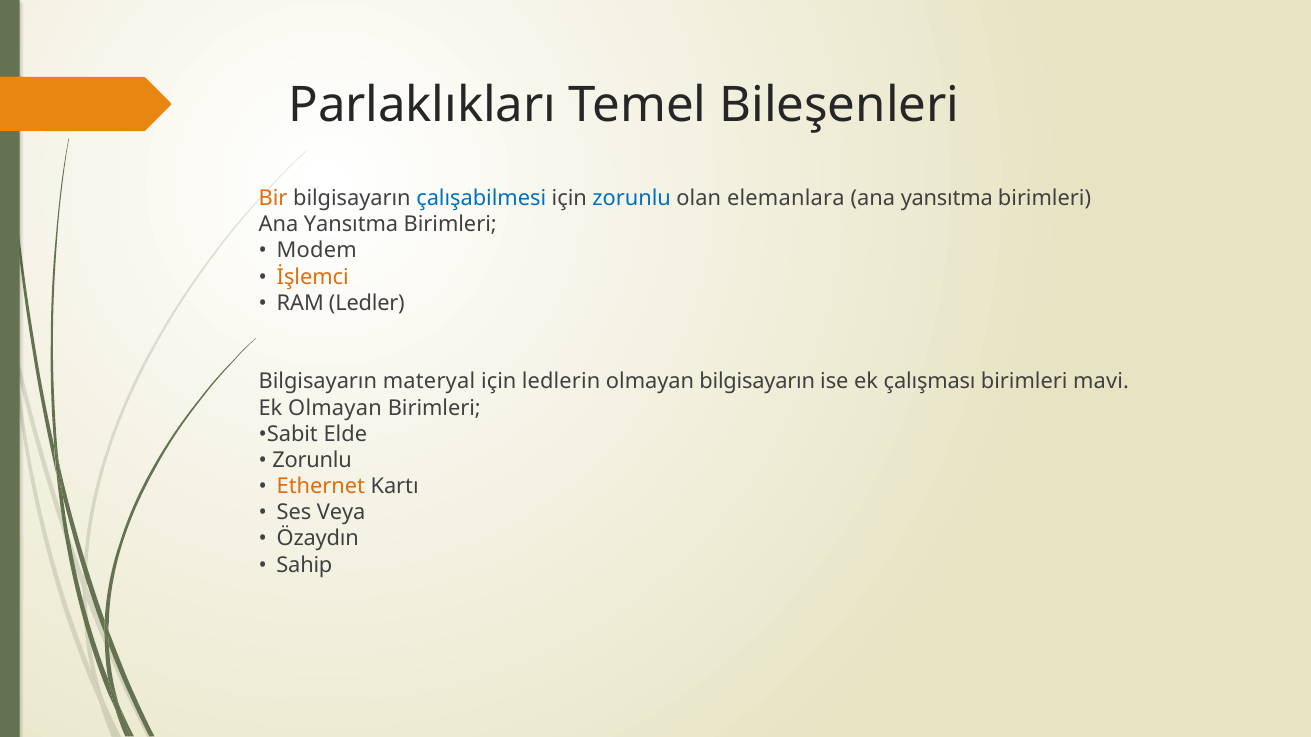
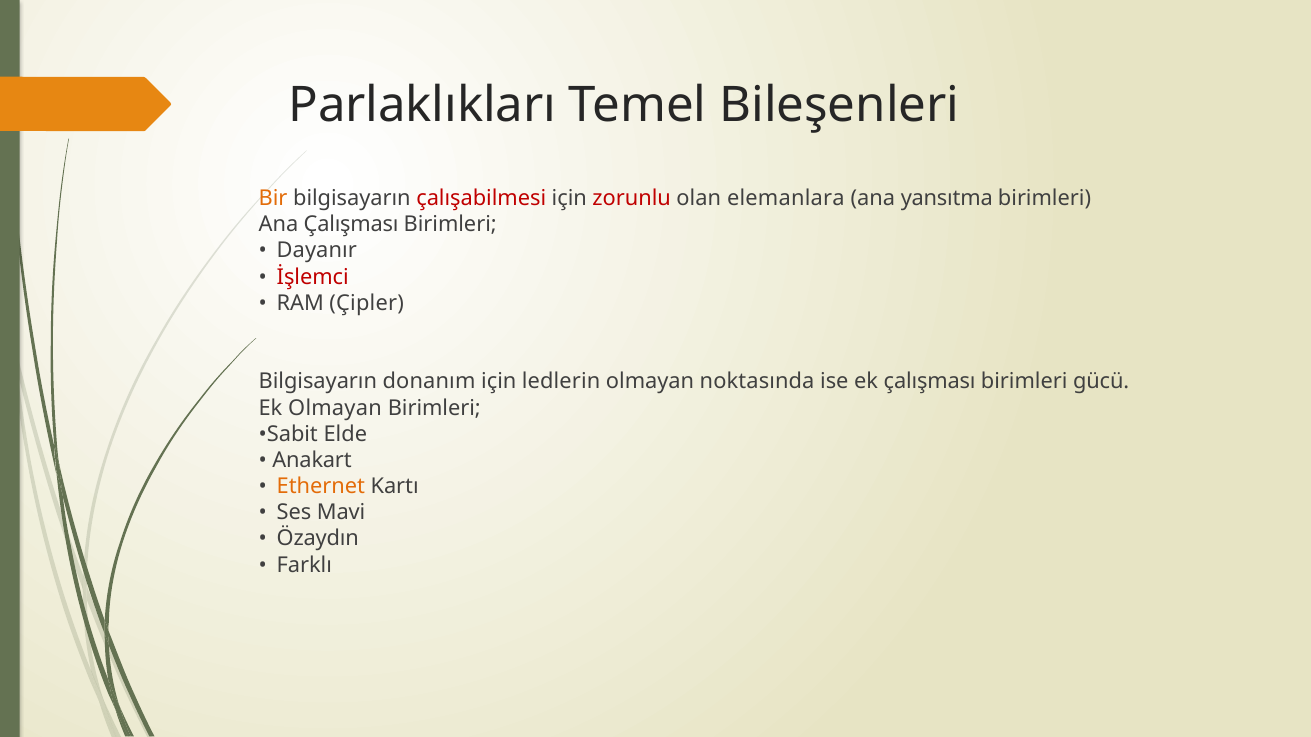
çalışabilmesi colour: blue -> red
zorunlu at (632, 198) colour: blue -> red
Yansıtma at (351, 225): Yansıtma -> Çalışması
Modem: Modem -> Dayanır
İşlemci colour: orange -> red
Ledler: Ledler -> Çipler
materyal: materyal -> donanım
olmayan bilgisayarın: bilgisayarın -> noktasında
mavi: mavi -> gücü
Zorunlu at (312, 460): Zorunlu -> Anakart
Veya: Veya -> Mavi
Sahip: Sahip -> Farklı
